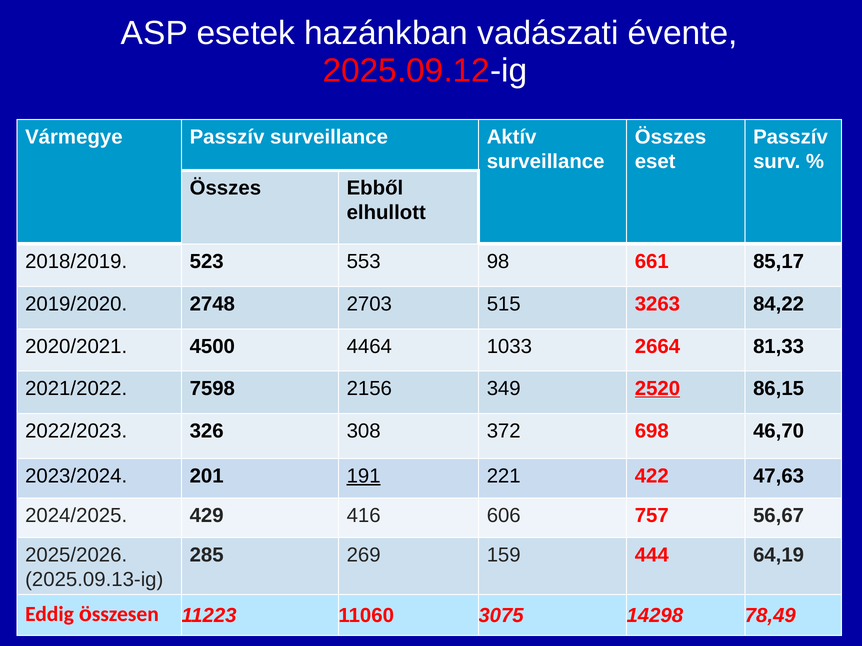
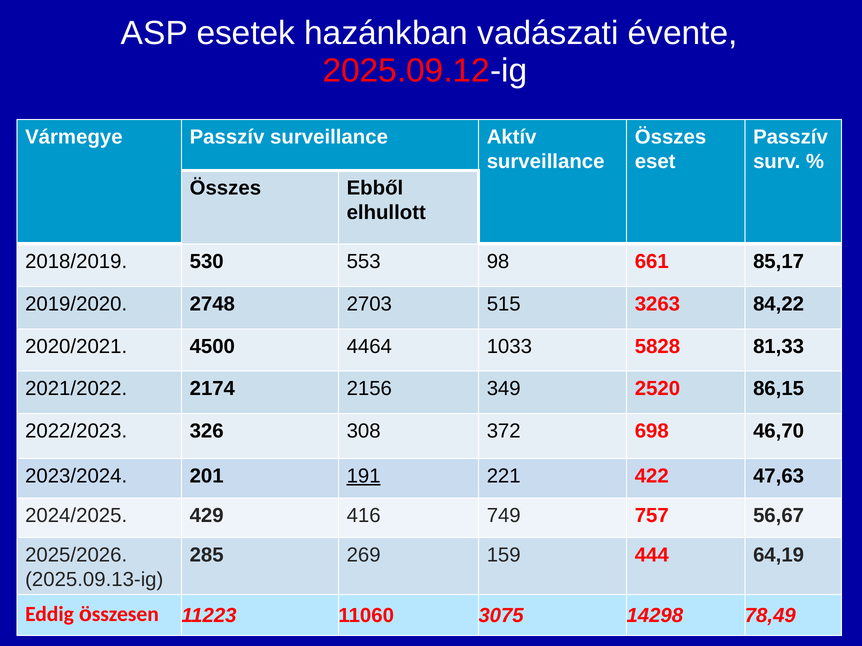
523: 523 -> 530
2664: 2664 -> 5828
7598: 7598 -> 2174
2520 underline: present -> none
606: 606 -> 749
